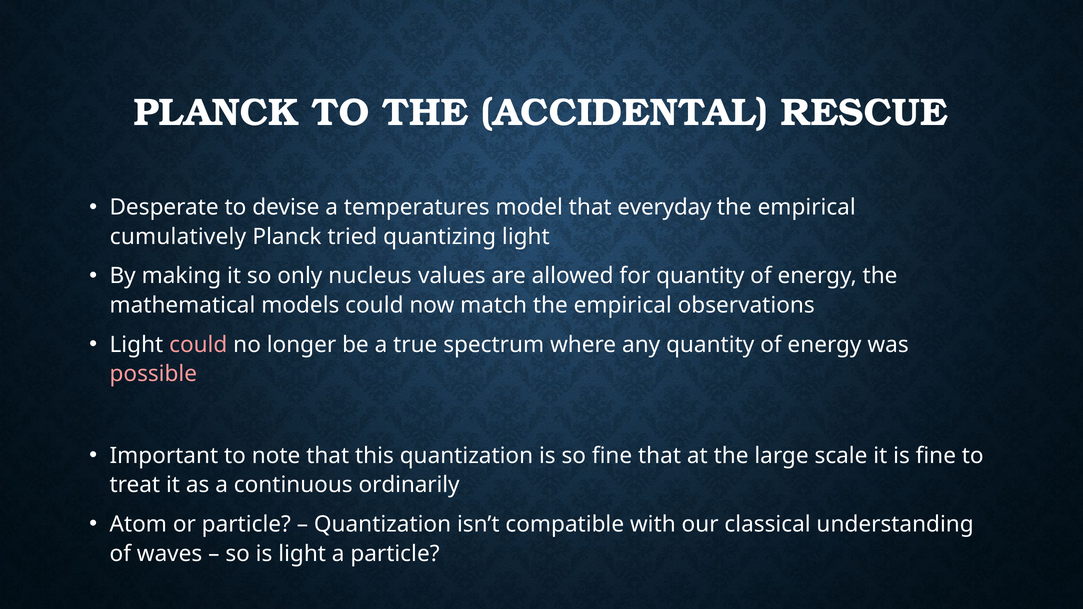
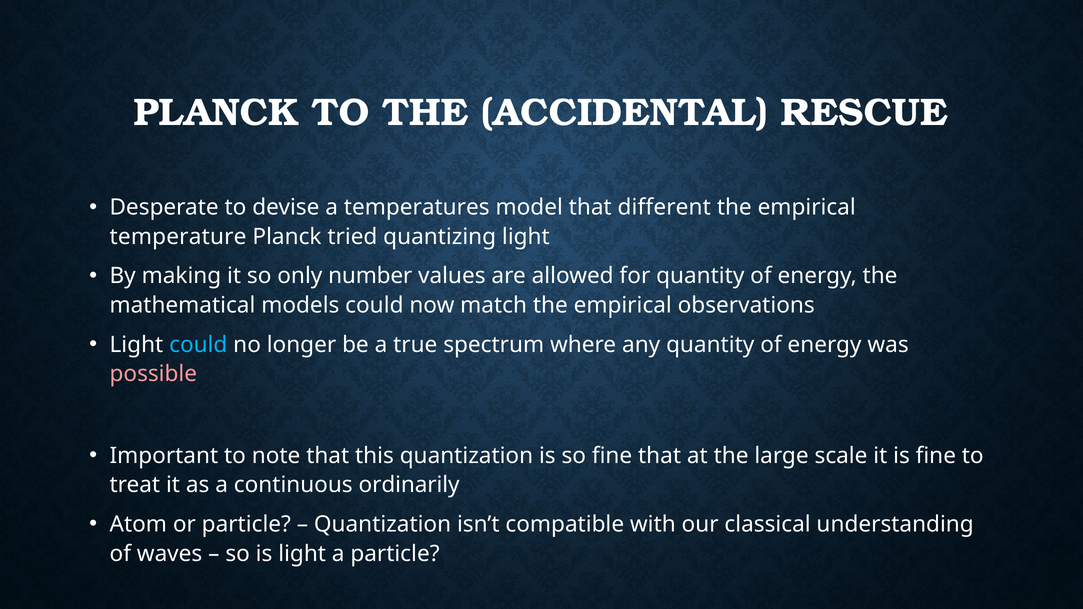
everyday: everyday -> different
cumulatively: cumulatively -> temperature
nucleus: nucleus -> number
could at (198, 345) colour: pink -> light blue
